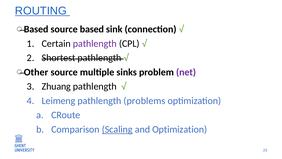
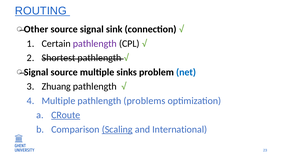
Based at (36, 29): Based -> Other
source based: based -> signal
Other at (36, 72): Other -> Signal
net colour: purple -> blue
Leimeng at (59, 101): Leimeng -> Multiple
CRoute underline: none -> present
and Optimization: Optimization -> International
